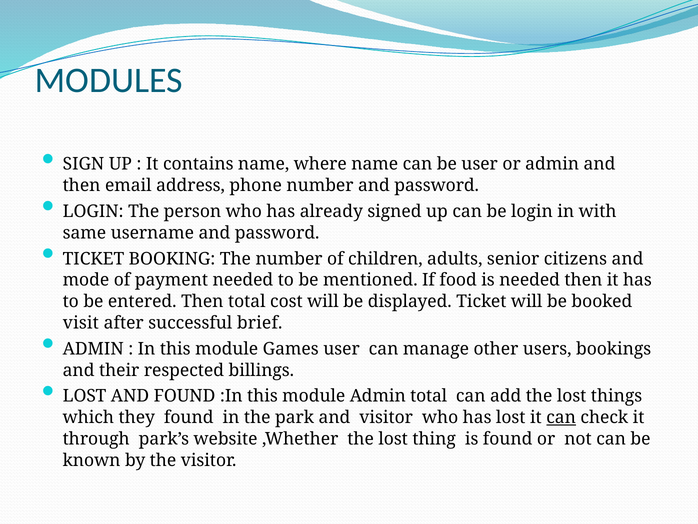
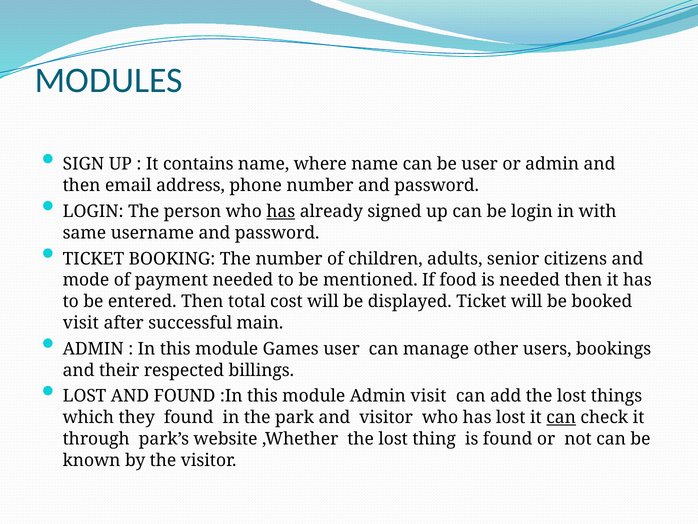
has at (281, 211) underline: none -> present
brief: brief -> main
Admin total: total -> visit
